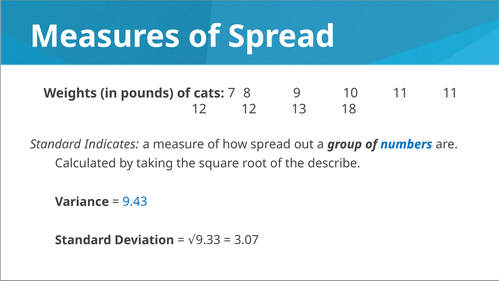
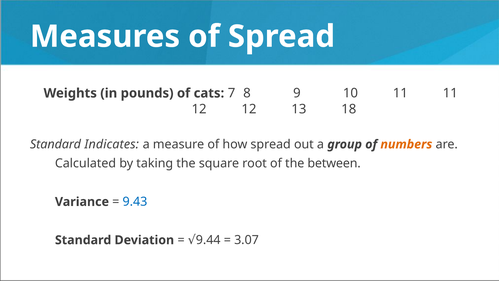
numbers colour: blue -> orange
describe: describe -> between
9.33: 9.33 -> 9.44
